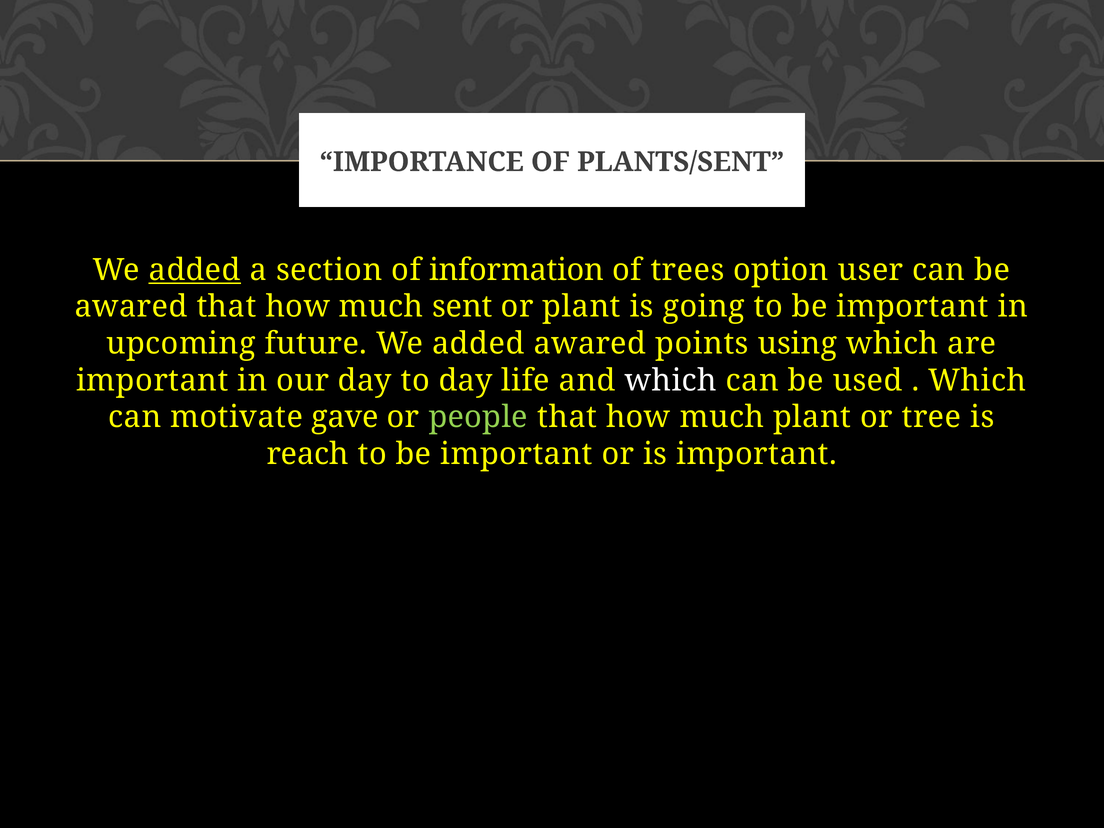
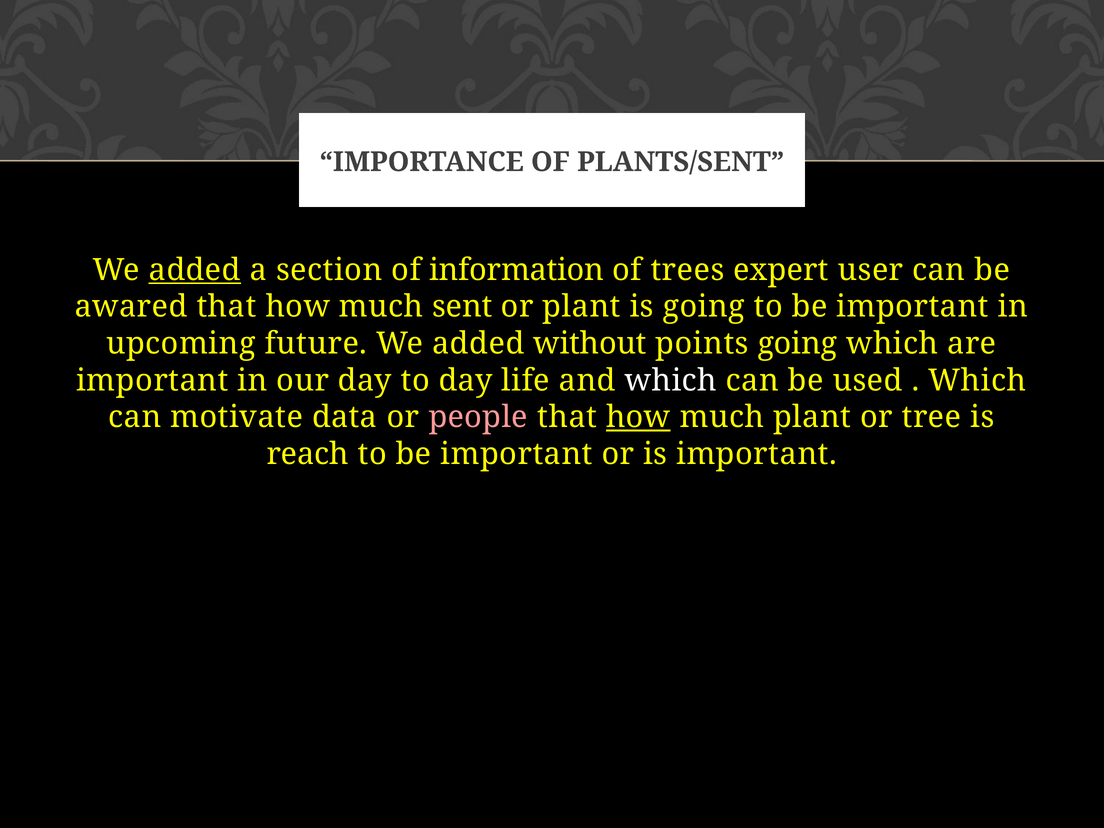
option: option -> expert
added awared: awared -> without
points using: using -> going
gave: gave -> data
people colour: light green -> pink
how at (638, 417) underline: none -> present
